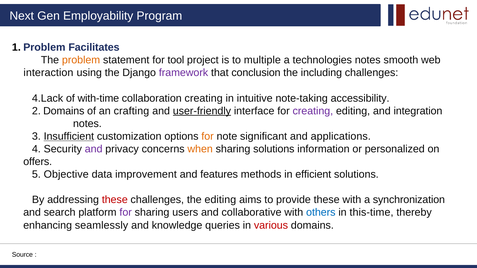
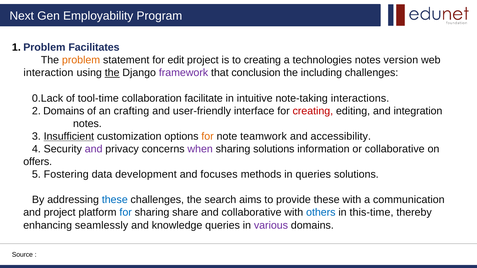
tool: tool -> edit
to multiple: multiple -> creating
smooth: smooth -> version
the at (112, 73) underline: none -> present
4.Lack: 4.Lack -> 0.Lack
with-time: with-time -> tool-time
collaboration creating: creating -> facilitate
accessibility: accessibility -> interactions
user-friendly underline: present -> none
creating at (313, 111) colour: purple -> red
significant: significant -> teamwork
applications: applications -> accessibility
when colour: orange -> purple
or personalized: personalized -> collaborative
Objective: Objective -> Fostering
improvement: improvement -> development
features: features -> focuses
in efficient: efficient -> queries
these at (115, 200) colour: red -> blue
the editing: editing -> search
synchronization: synchronization -> communication
and search: search -> project
for at (126, 213) colour: purple -> blue
users: users -> share
various colour: red -> purple
